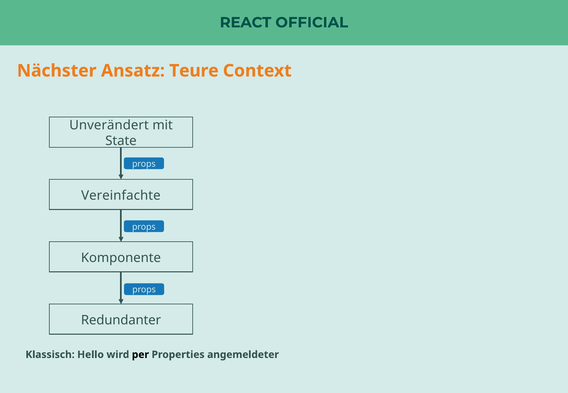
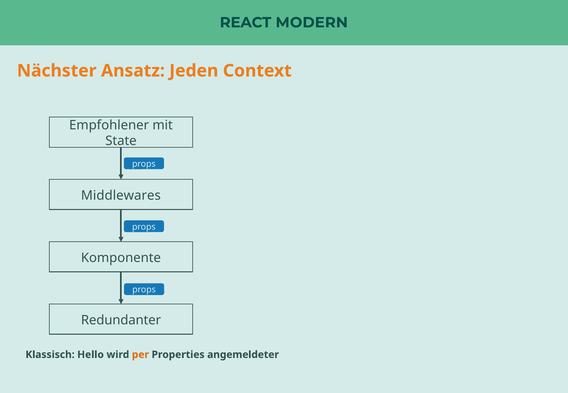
OFFICIAL: OFFICIAL -> MODERN
Teure: Teure -> Jeden
Unverändert: Unverändert -> Empfohlener
Vereinfachte: Vereinfachte -> Middlewares
per colour: black -> orange
